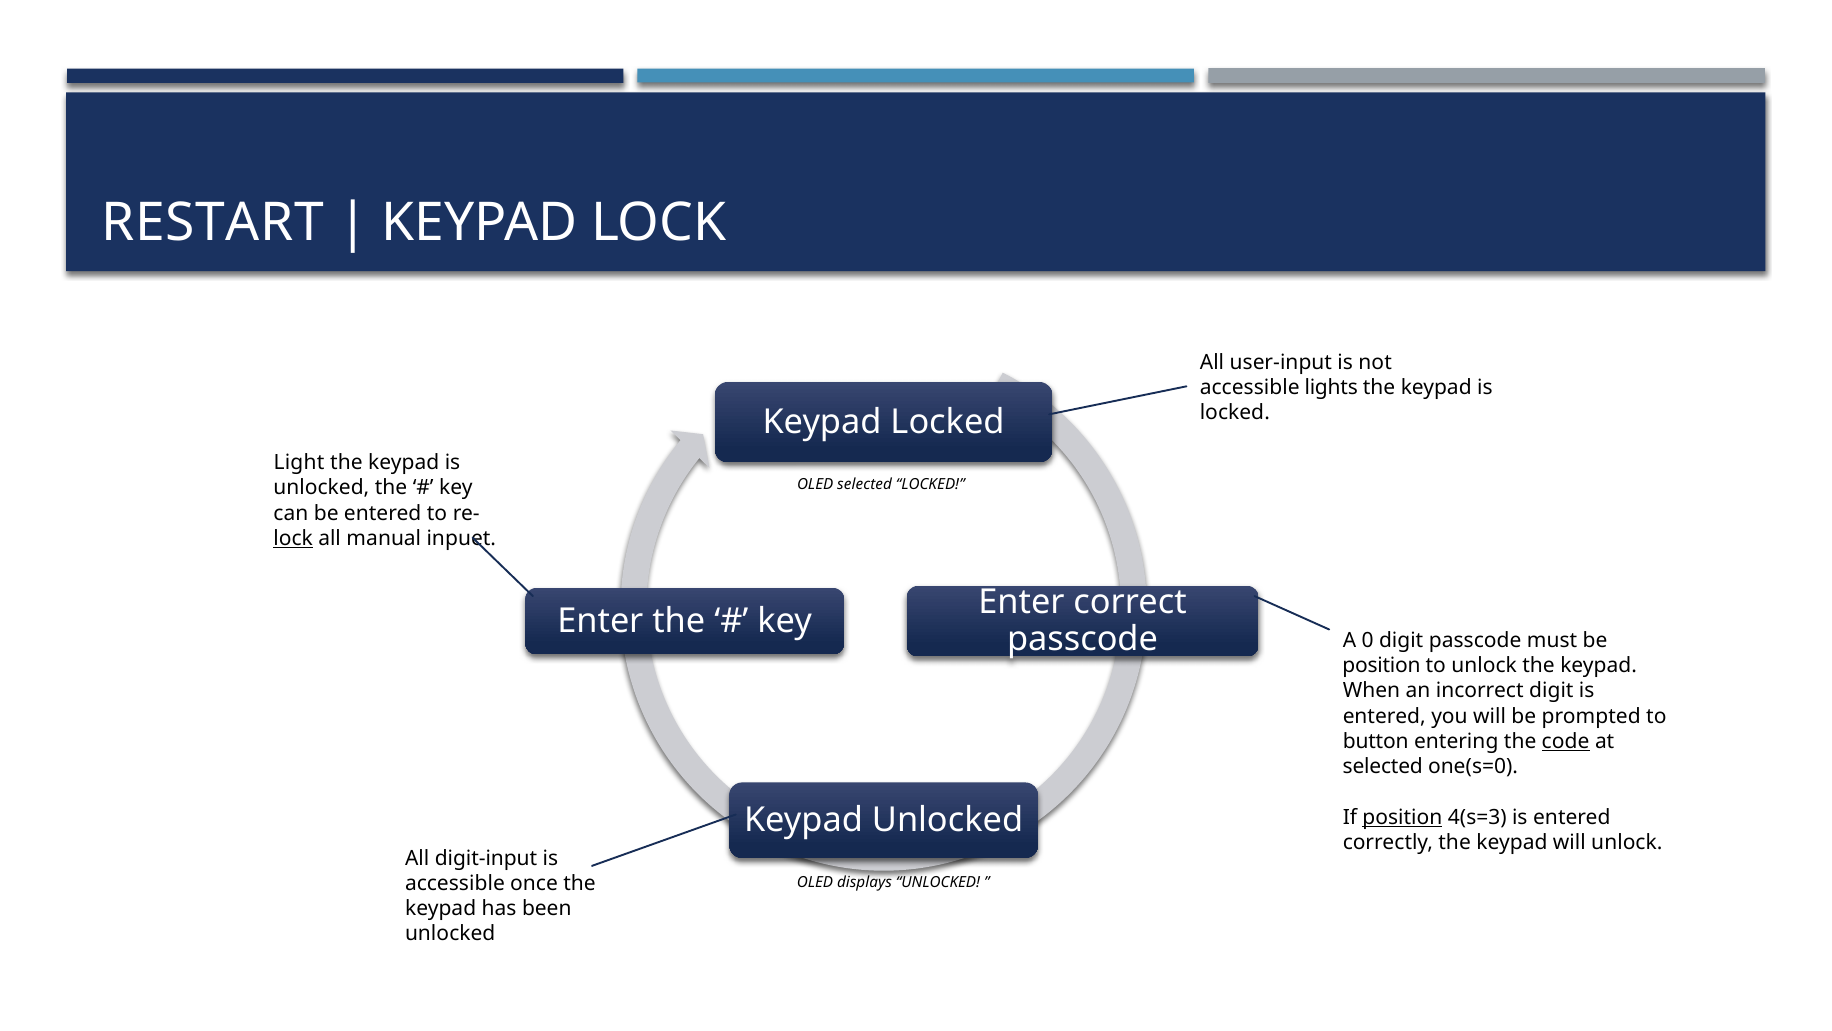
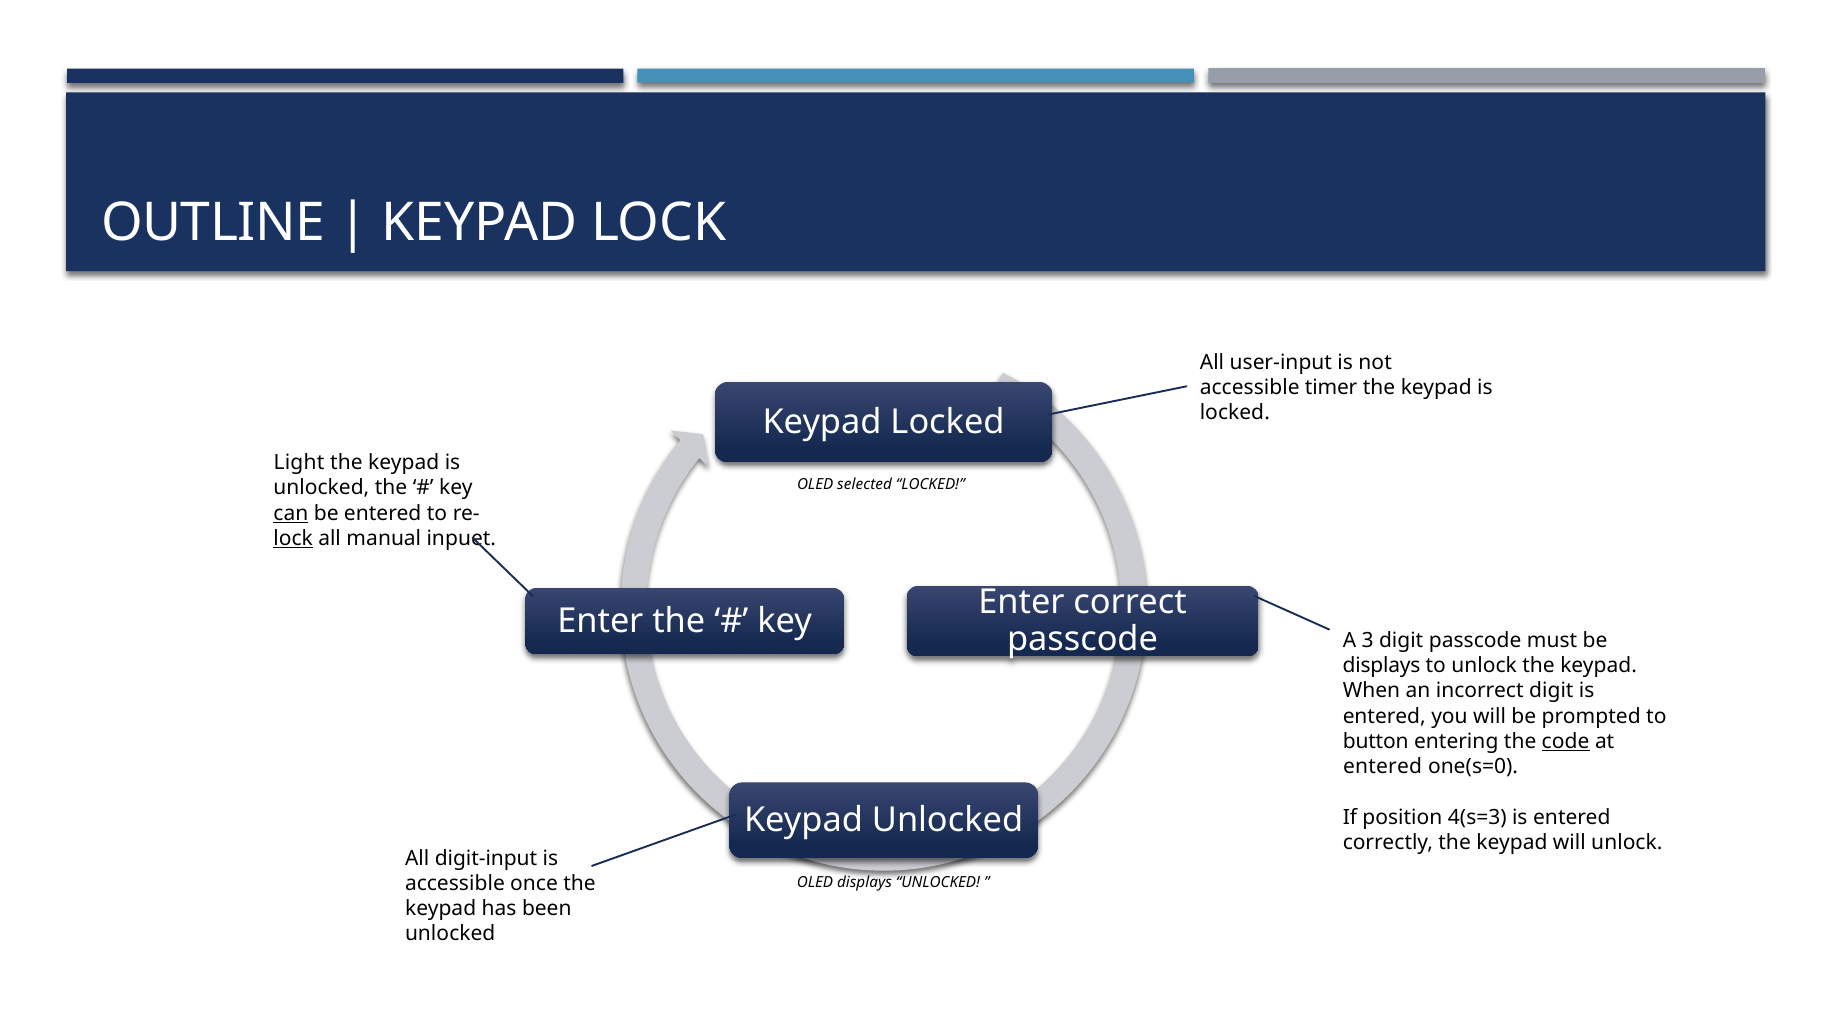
RESTART: RESTART -> OUTLINE
lights: lights -> timer
can underline: none -> present
0: 0 -> 3
position at (1382, 666): position -> displays
selected at (1383, 766): selected -> entered
position at (1402, 817) underline: present -> none
